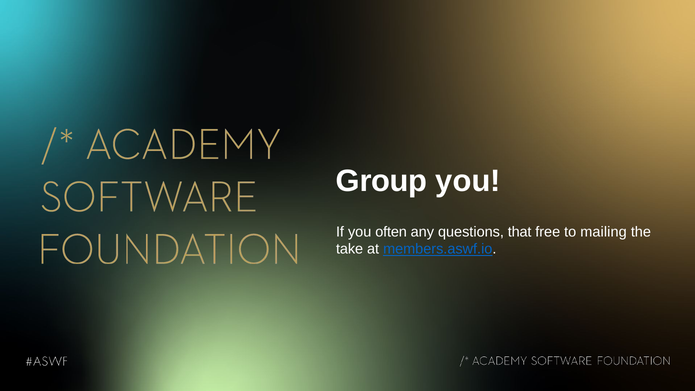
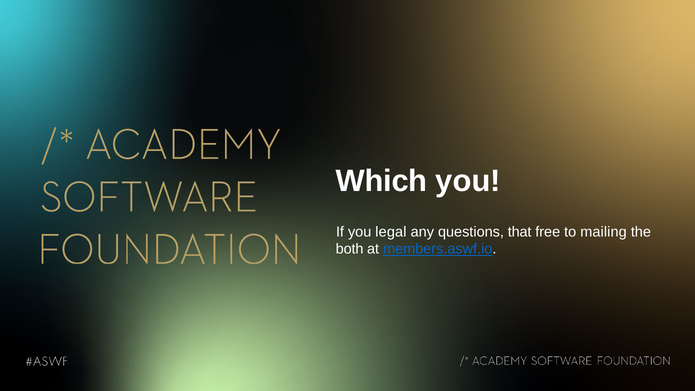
Group: Group -> Which
often: often -> legal
take: take -> both
